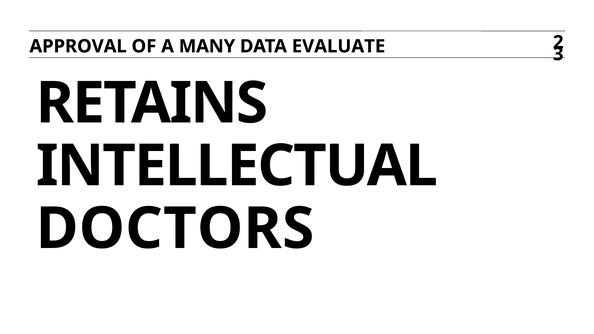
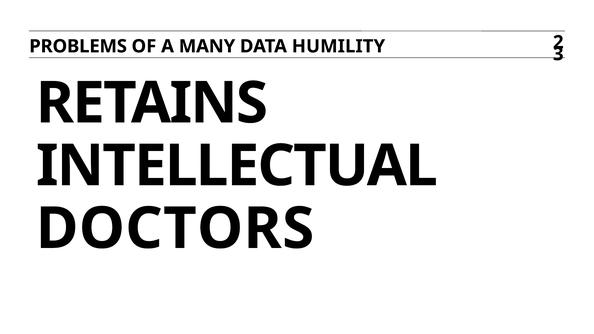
APPROVAL: APPROVAL -> PROBLEMS
EVALUATE: EVALUATE -> HUMILITY
